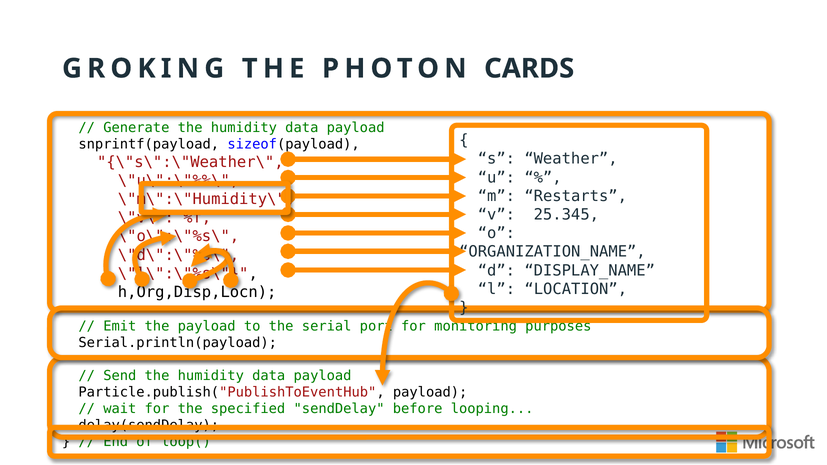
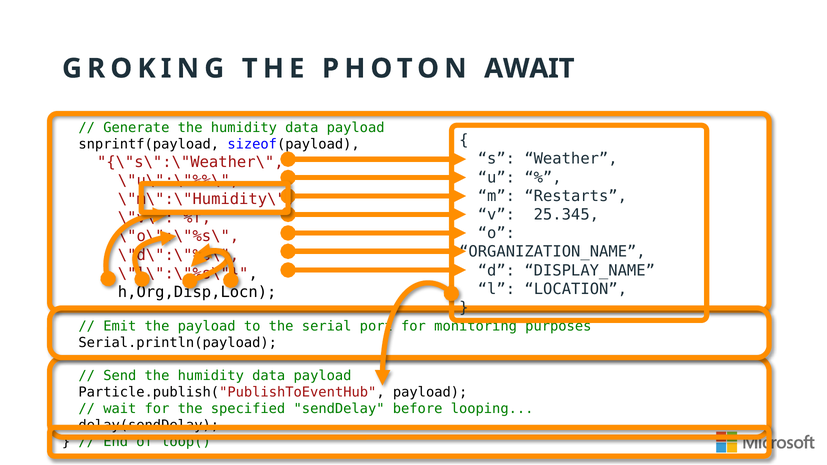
CARDS: CARDS -> AWAIT
